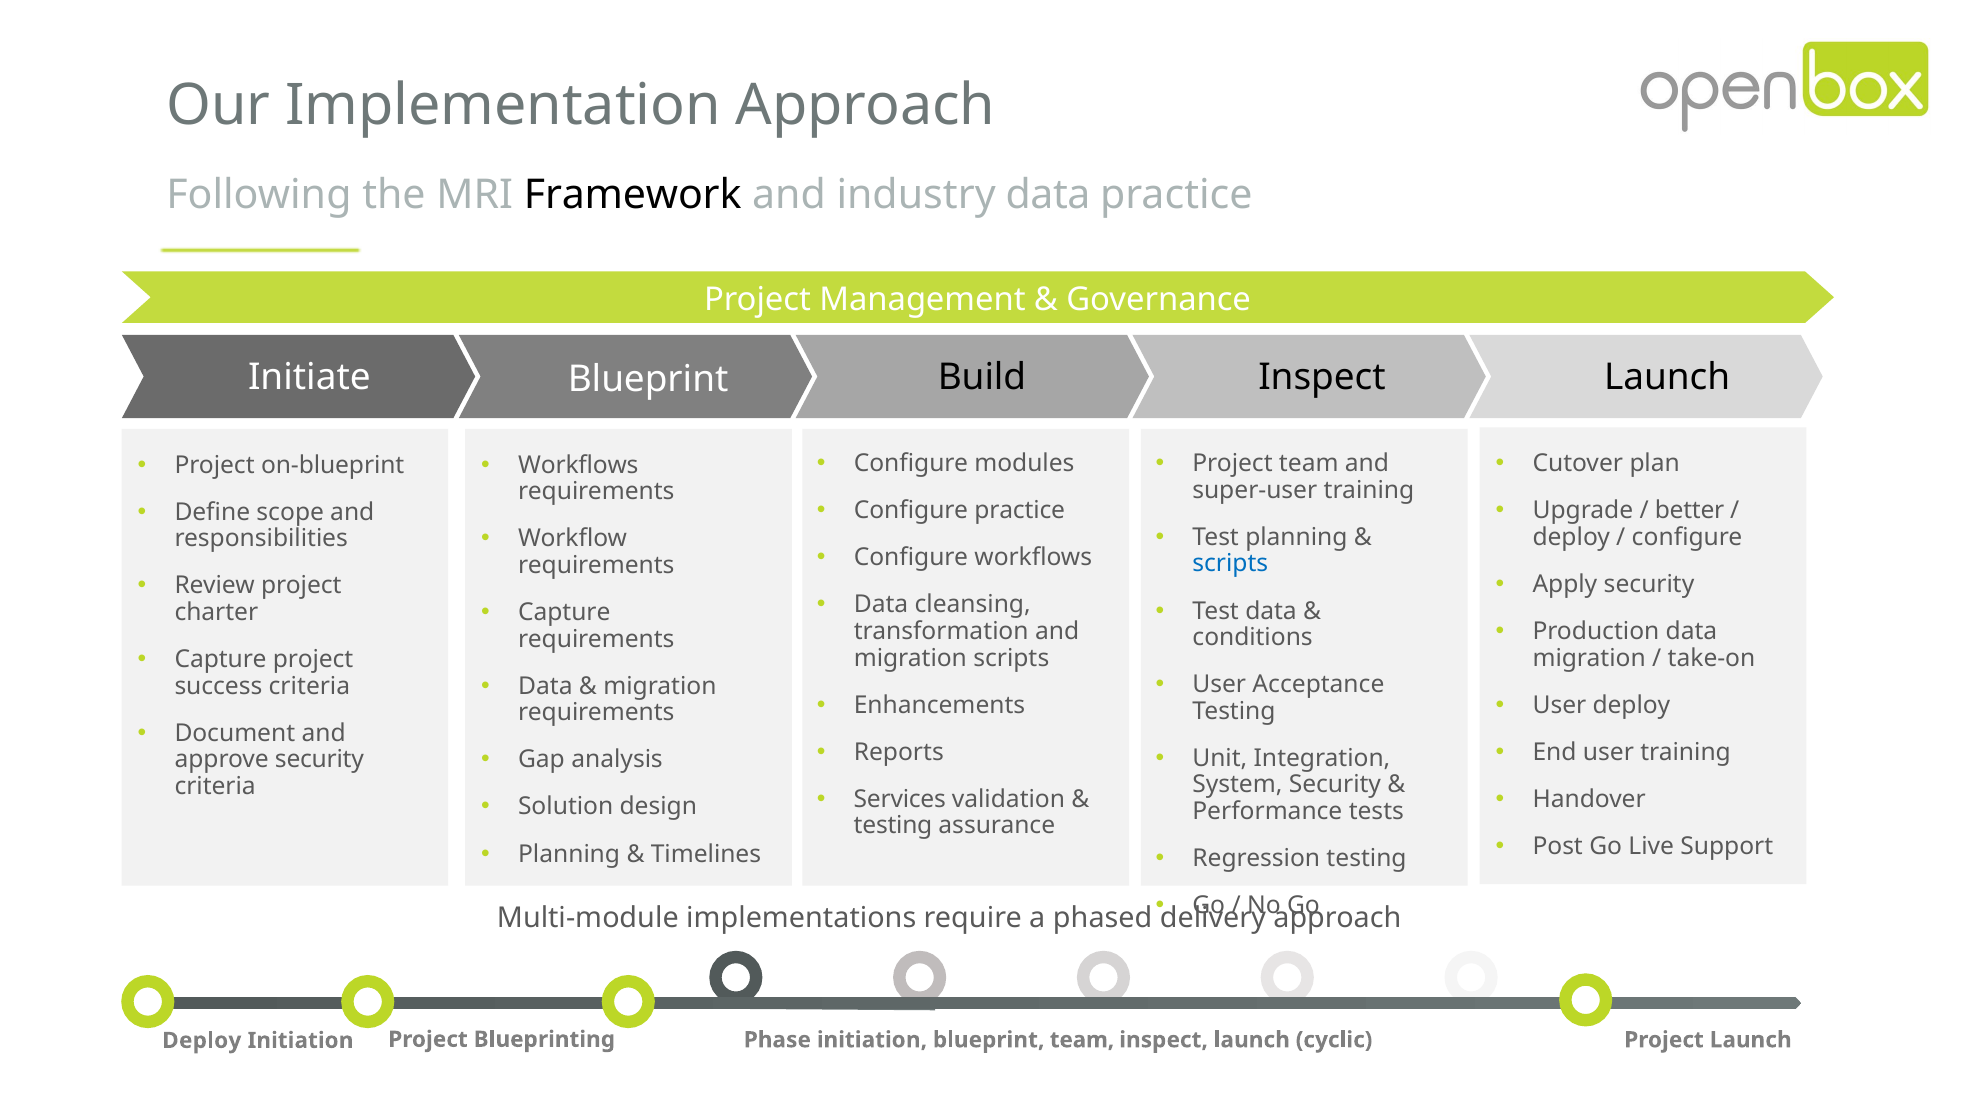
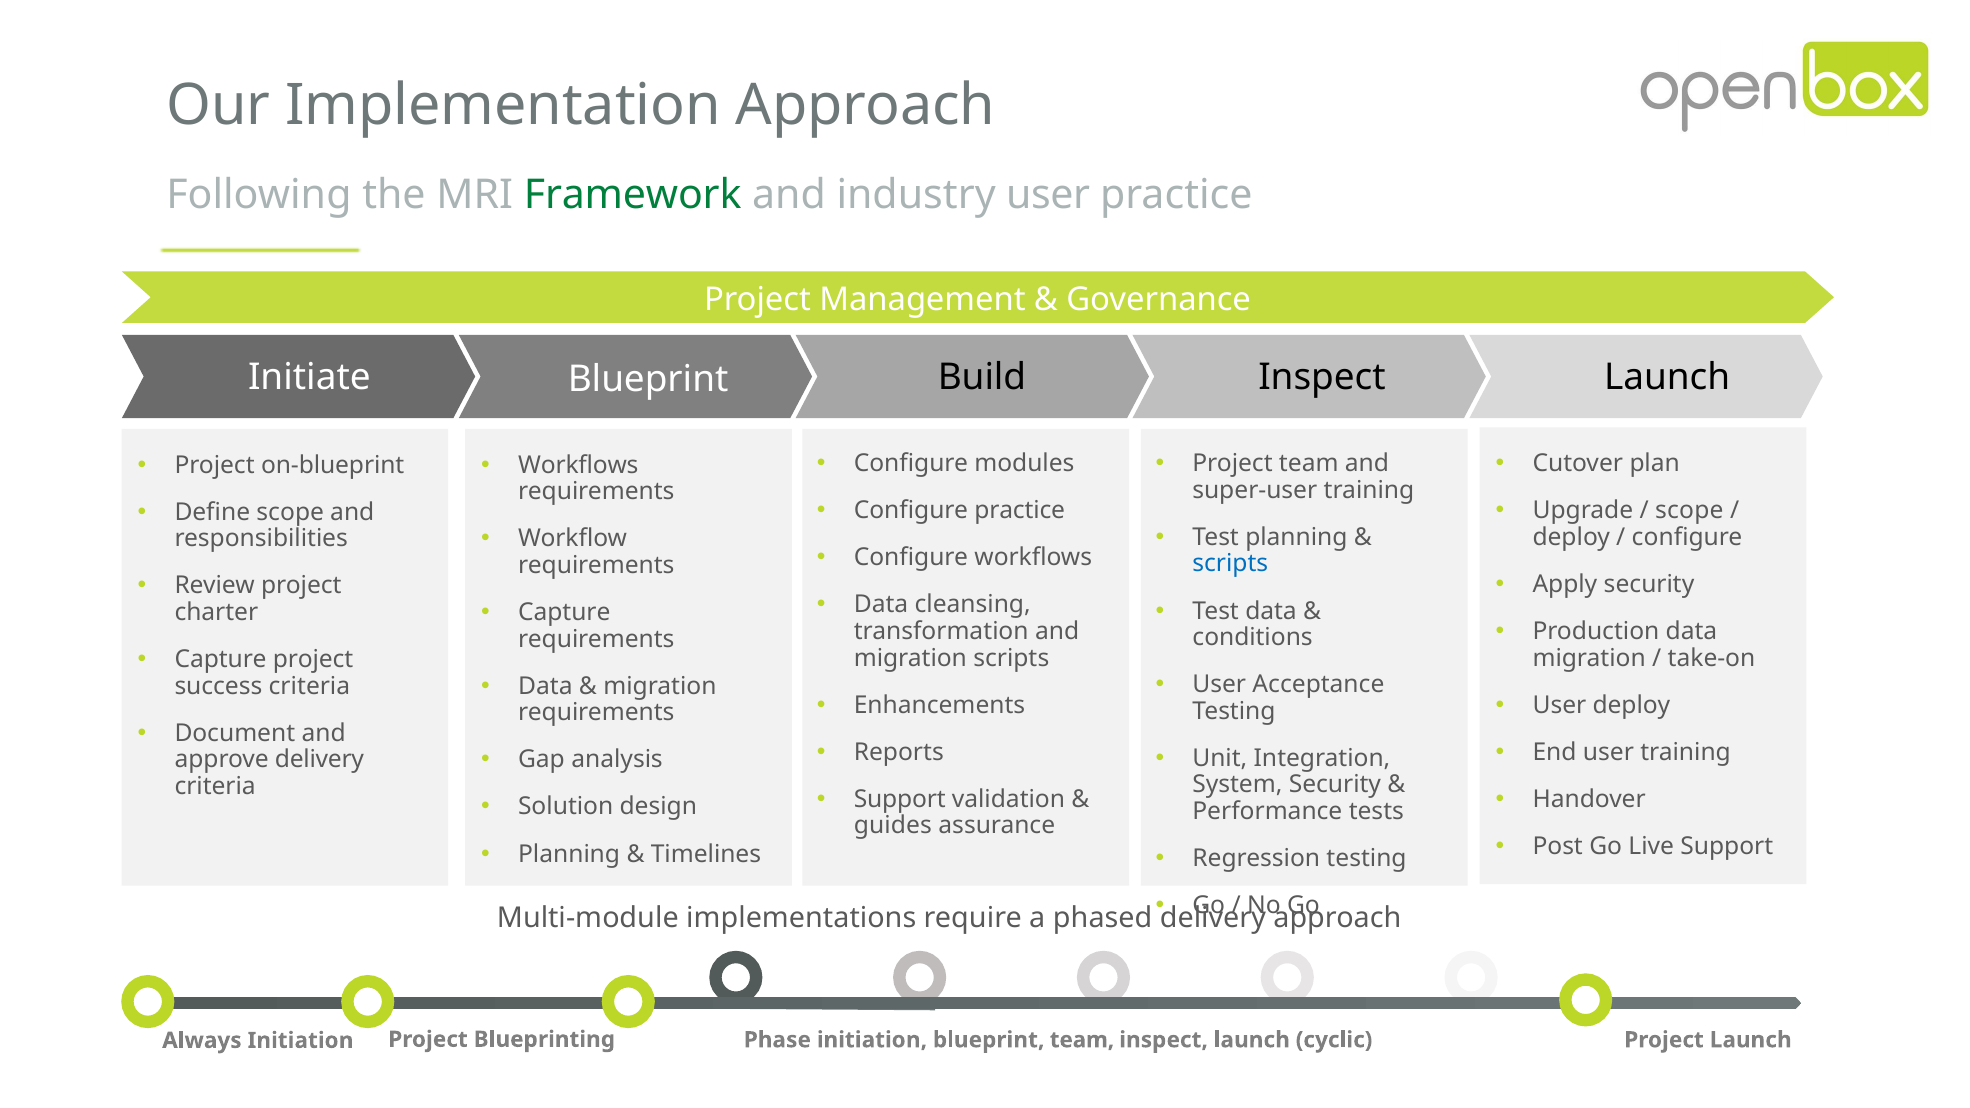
Framework colour: black -> green
industry data: data -> user
better at (1690, 511): better -> scope
approve security: security -> delivery
Services at (900, 799): Services -> Support
testing at (893, 826): testing -> guides
Deploy at (202, 1041): Deploy -> Always
